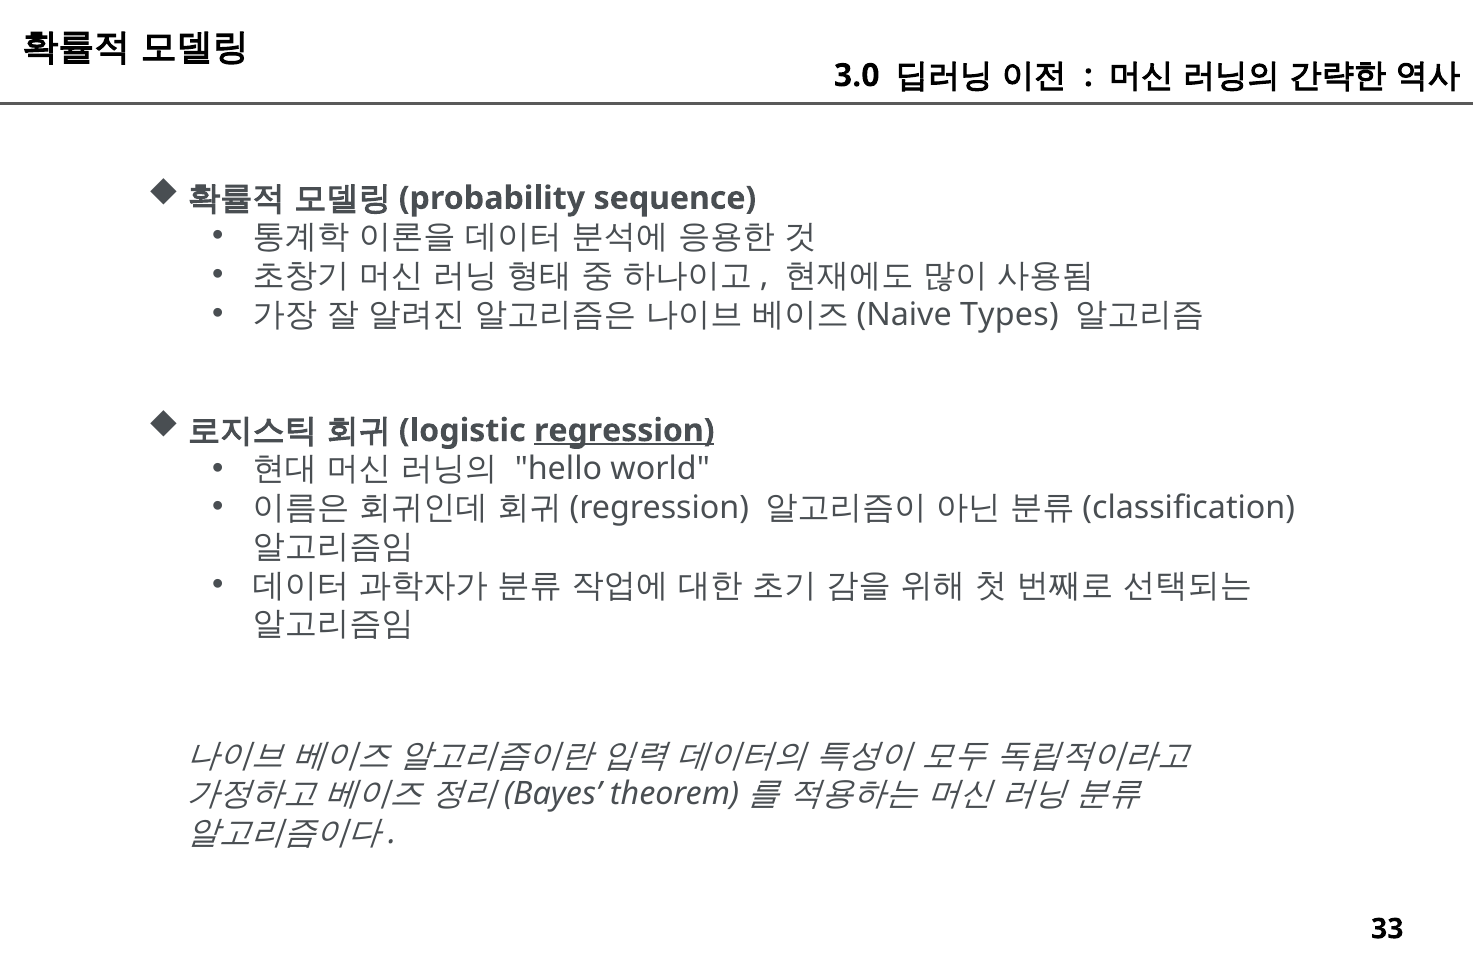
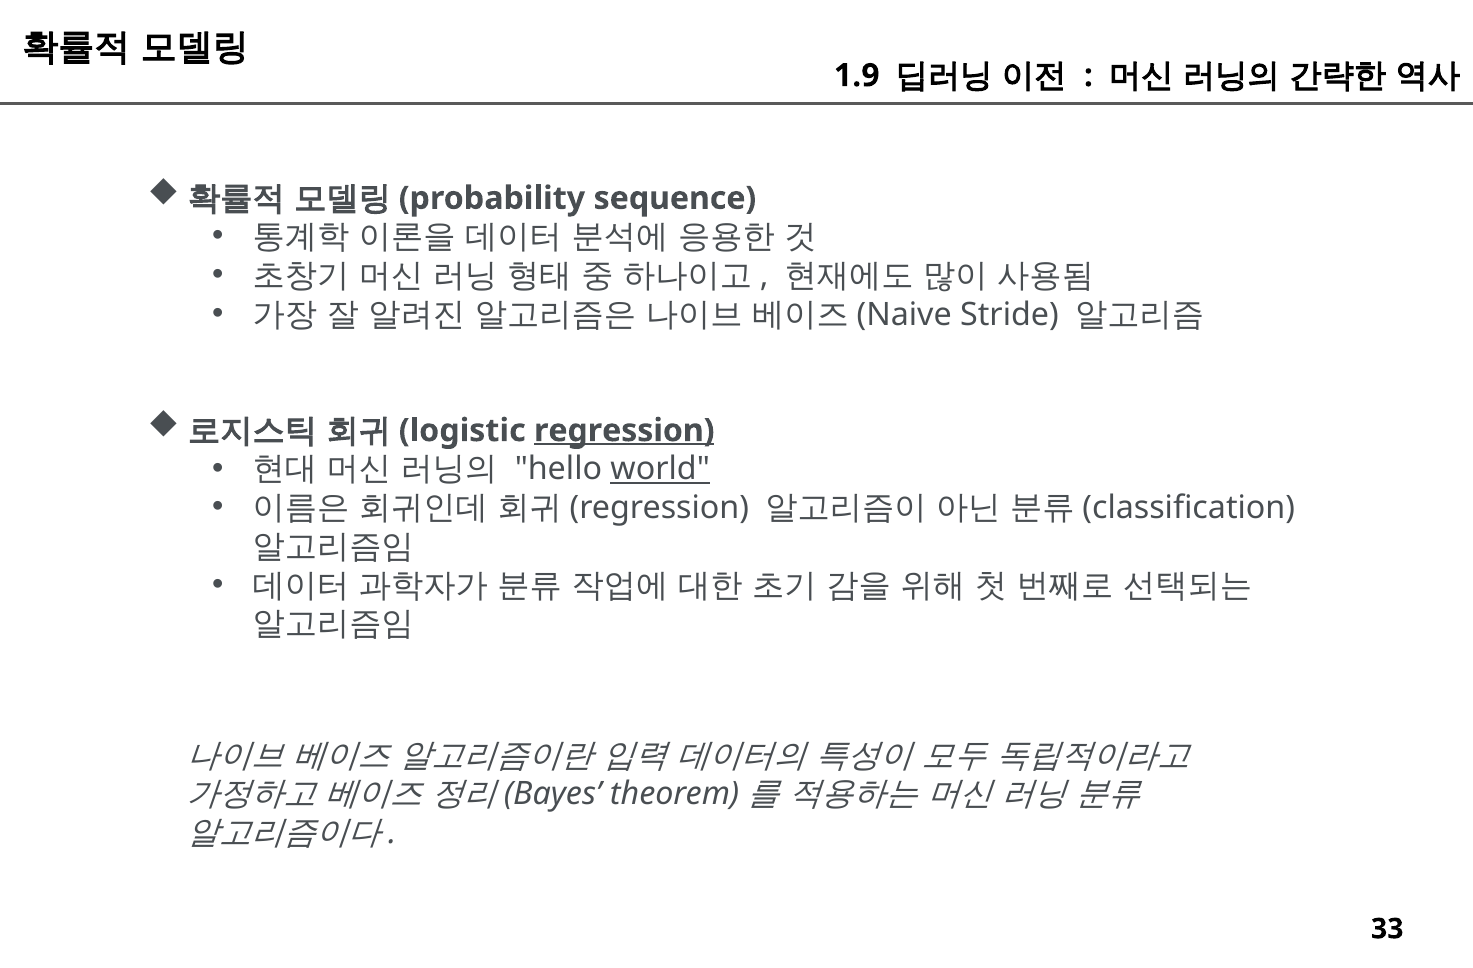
3.0: 3.0 -> 1.9
Types: Types -> Stride
world underline: none -> present
